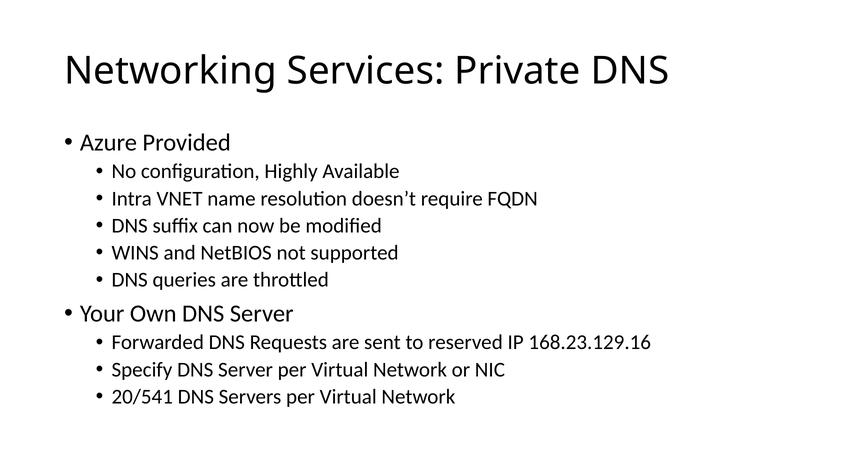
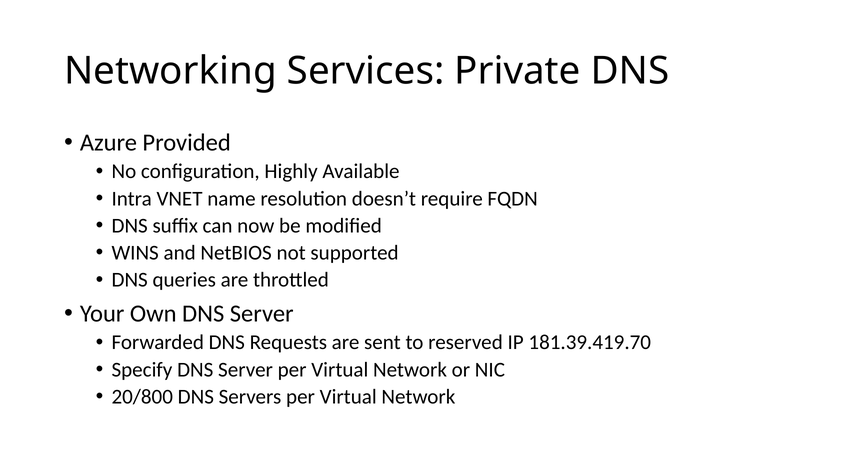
168.23.129.16: 168.23.129.16 -> 181.39.419.70
20/541: 20/541 -> 20/800
